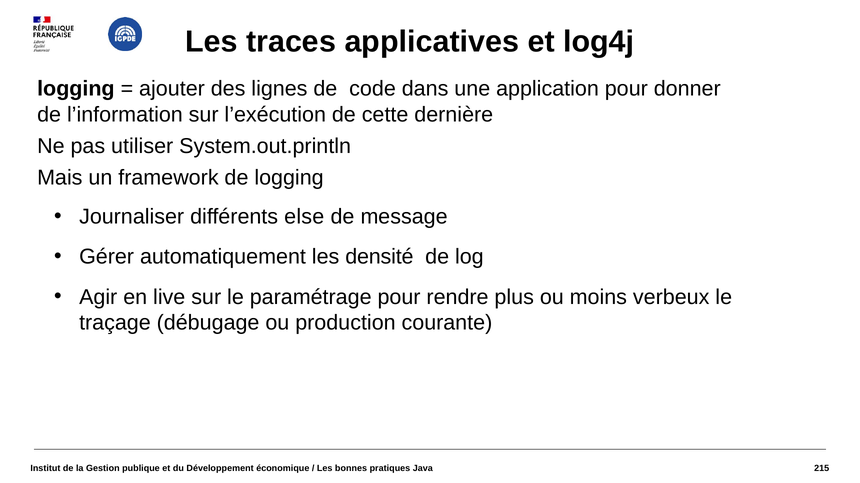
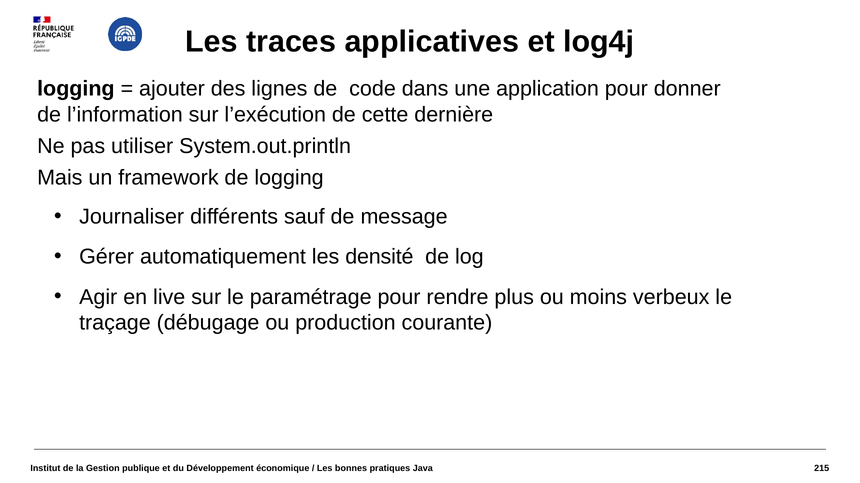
else: else -> sauf
